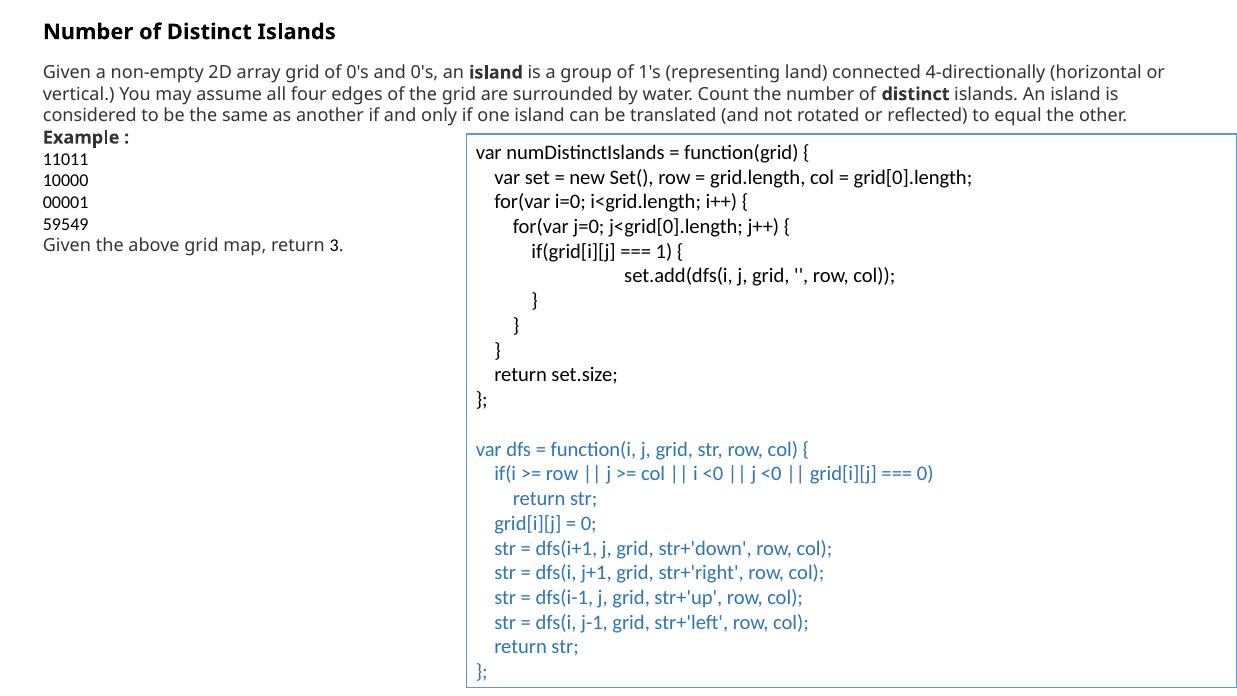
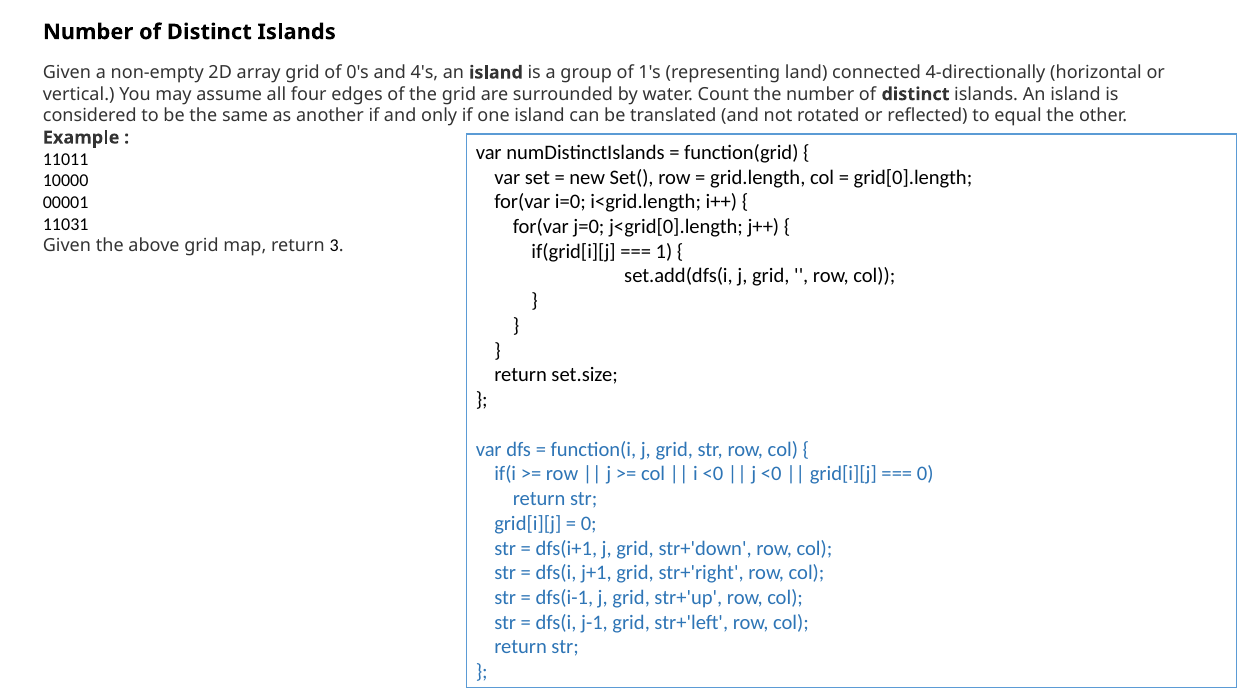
and 0's: 0's -> 4's
59549: 59549 -> 11031
